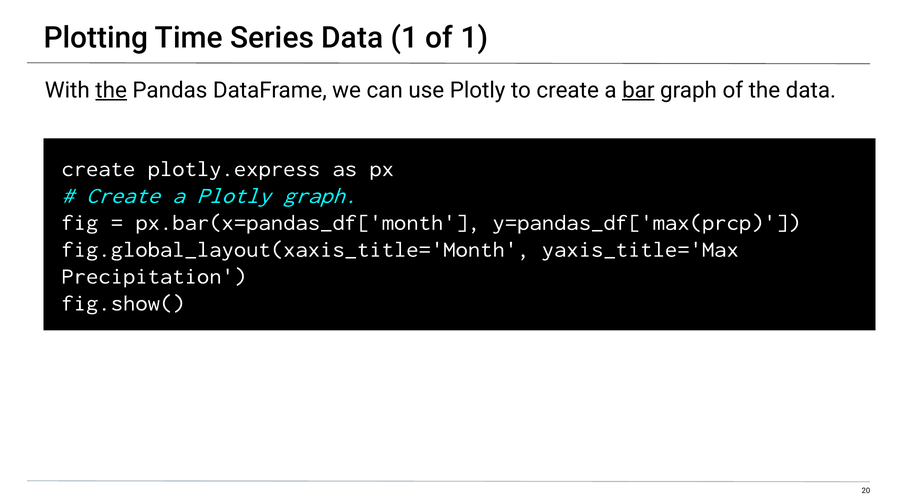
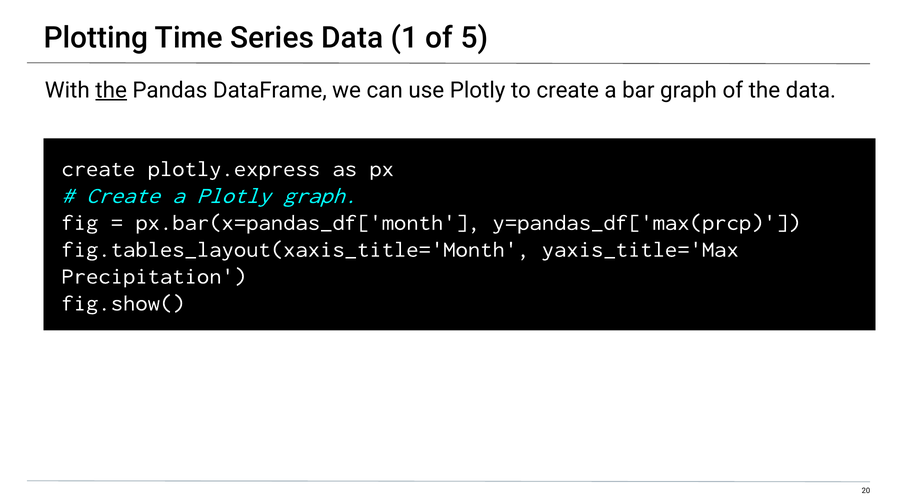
of 1: 1 -> 5
bar underline: present -> none
fig.global_layout(xaxis_title='Month: fig.global_layout(xaxis_title='Month -> fig.tables_layout(xaxis_title='Month
